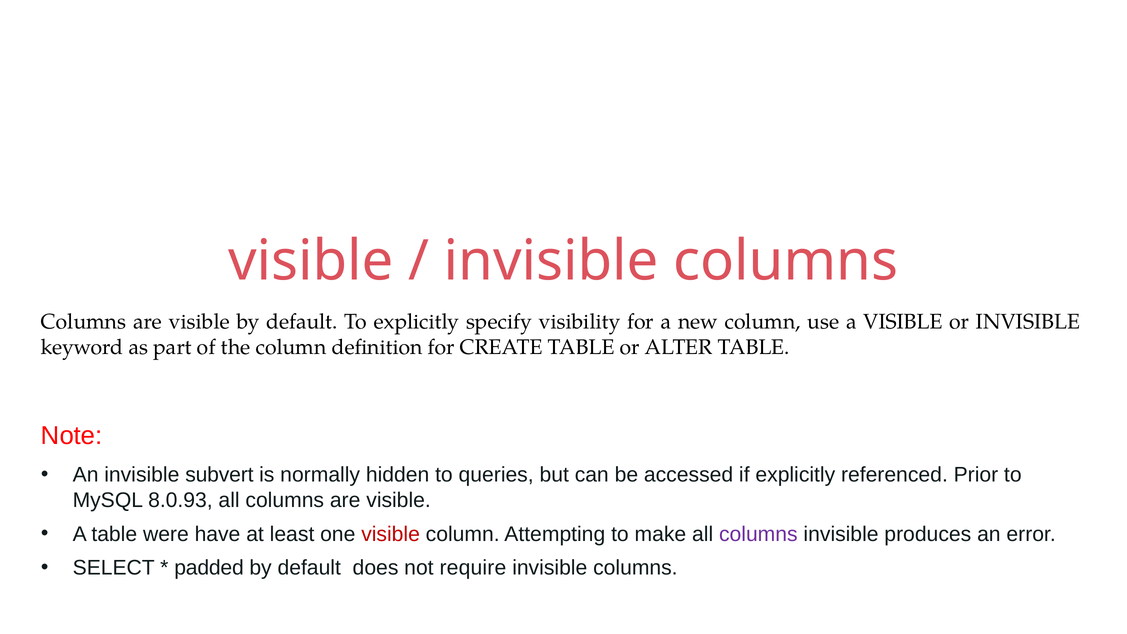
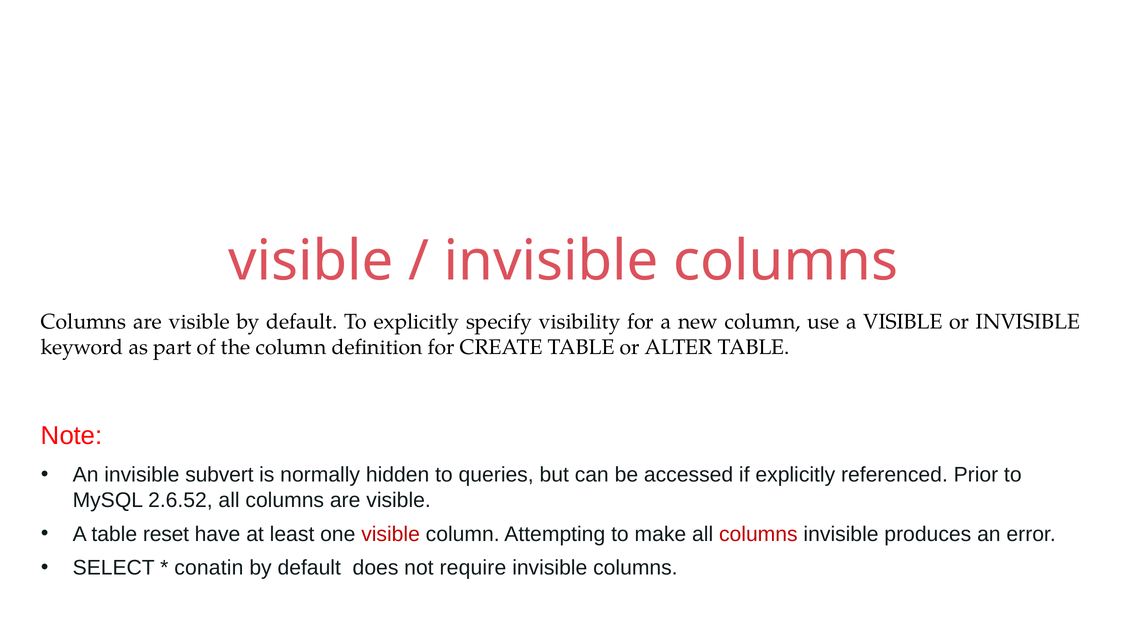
8.0.93: 8.0.93 -> 2.6.52
were: were -> reset
columns at (758, 534) colour: purple -> red
padded: padded -> conatin
